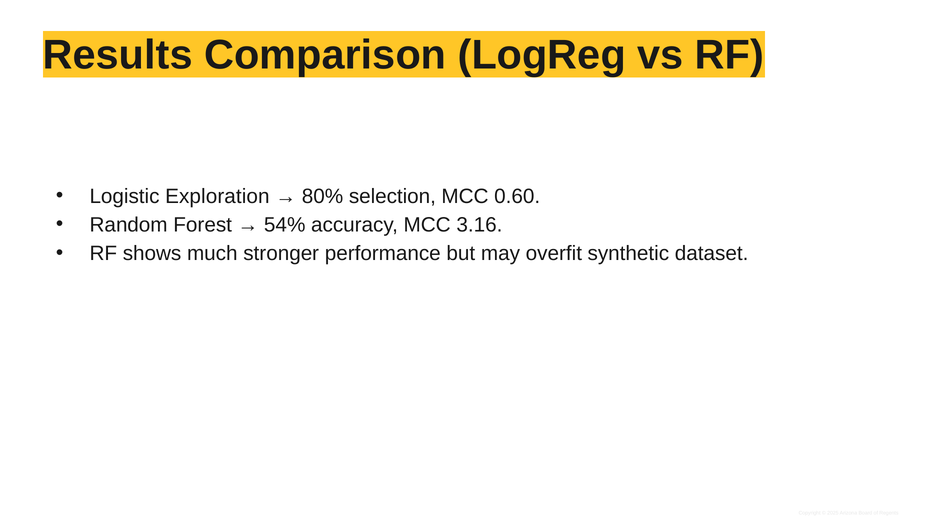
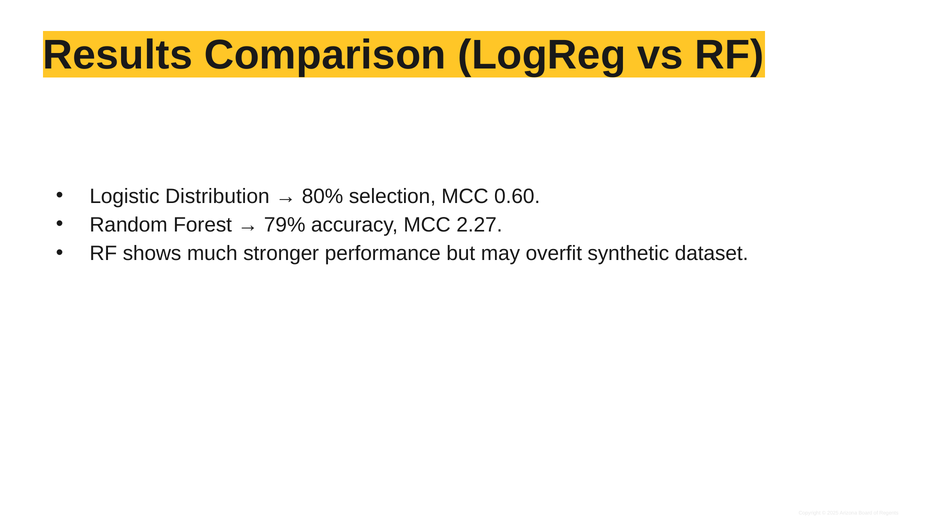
Exploration: Exploration -> Distribution
54%: 54% -> 79%
3.16: 3.16 -> 2.27
